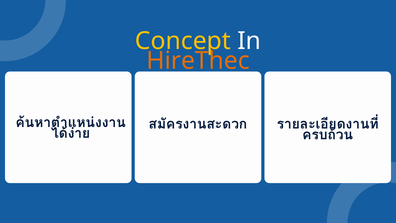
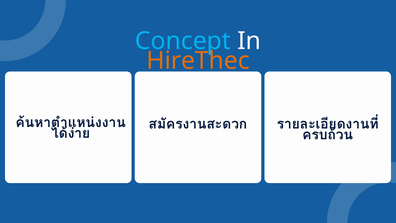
Concept colour: yellow -> light blue
